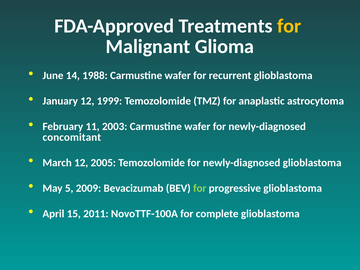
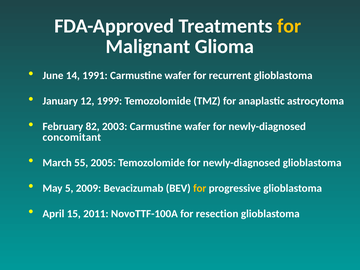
1988: 1988 -> 1991
11: 11 -> 82
March 12: 12 -> 55
for at (200, 188) colour: light green -> yellow
complete: complete -> resection
